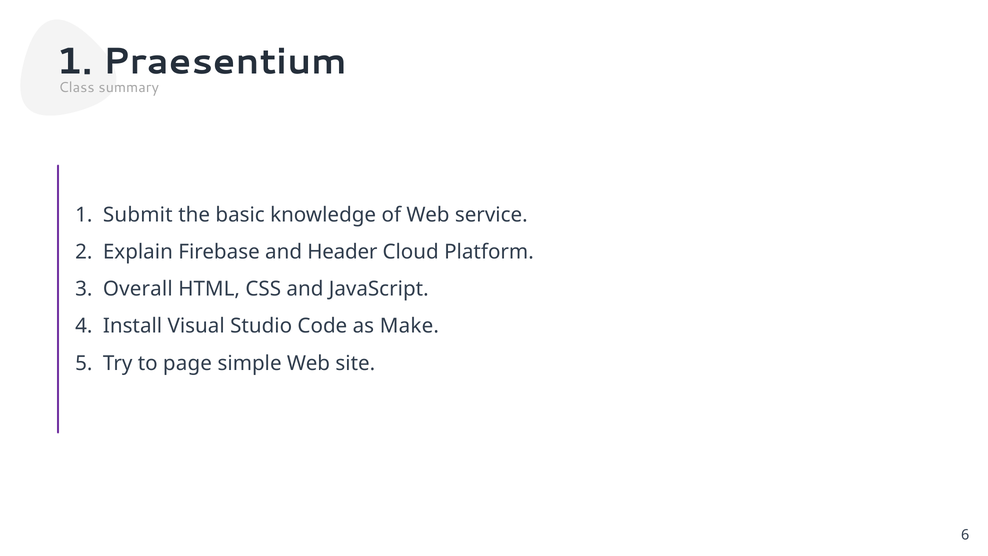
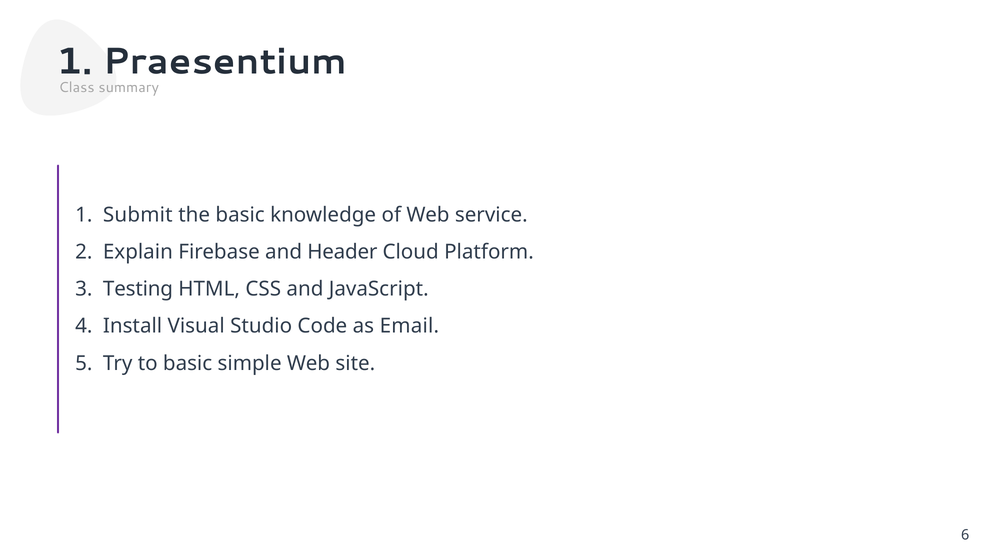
Overall: Overall -> Testing
Make: Make -> Email
to page: page -> basic
